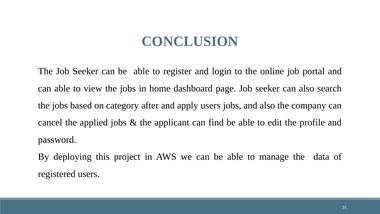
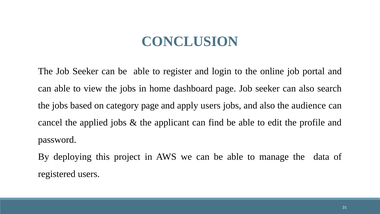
category after: after -> page
company: company -> audience
